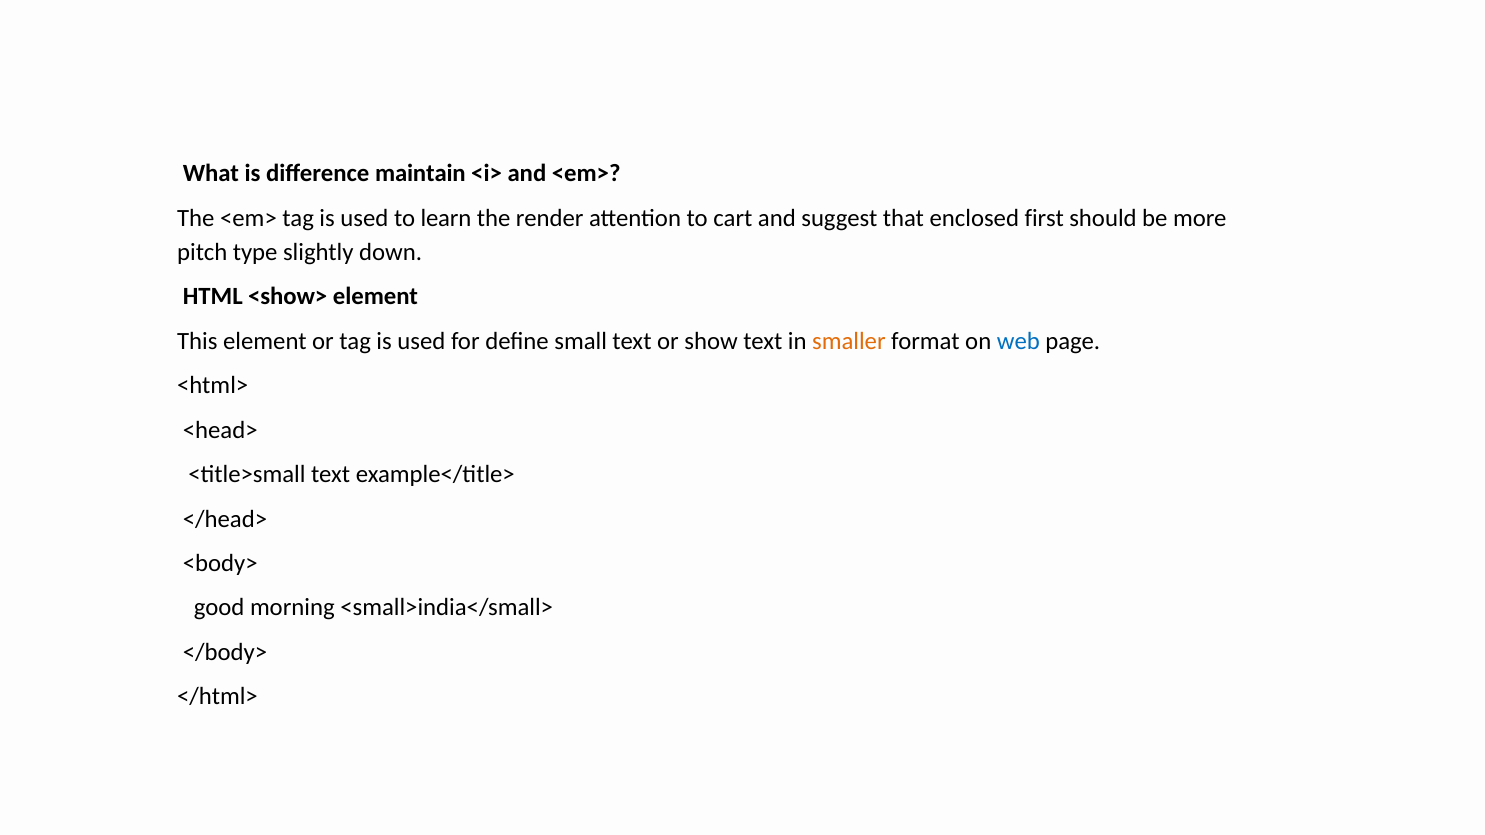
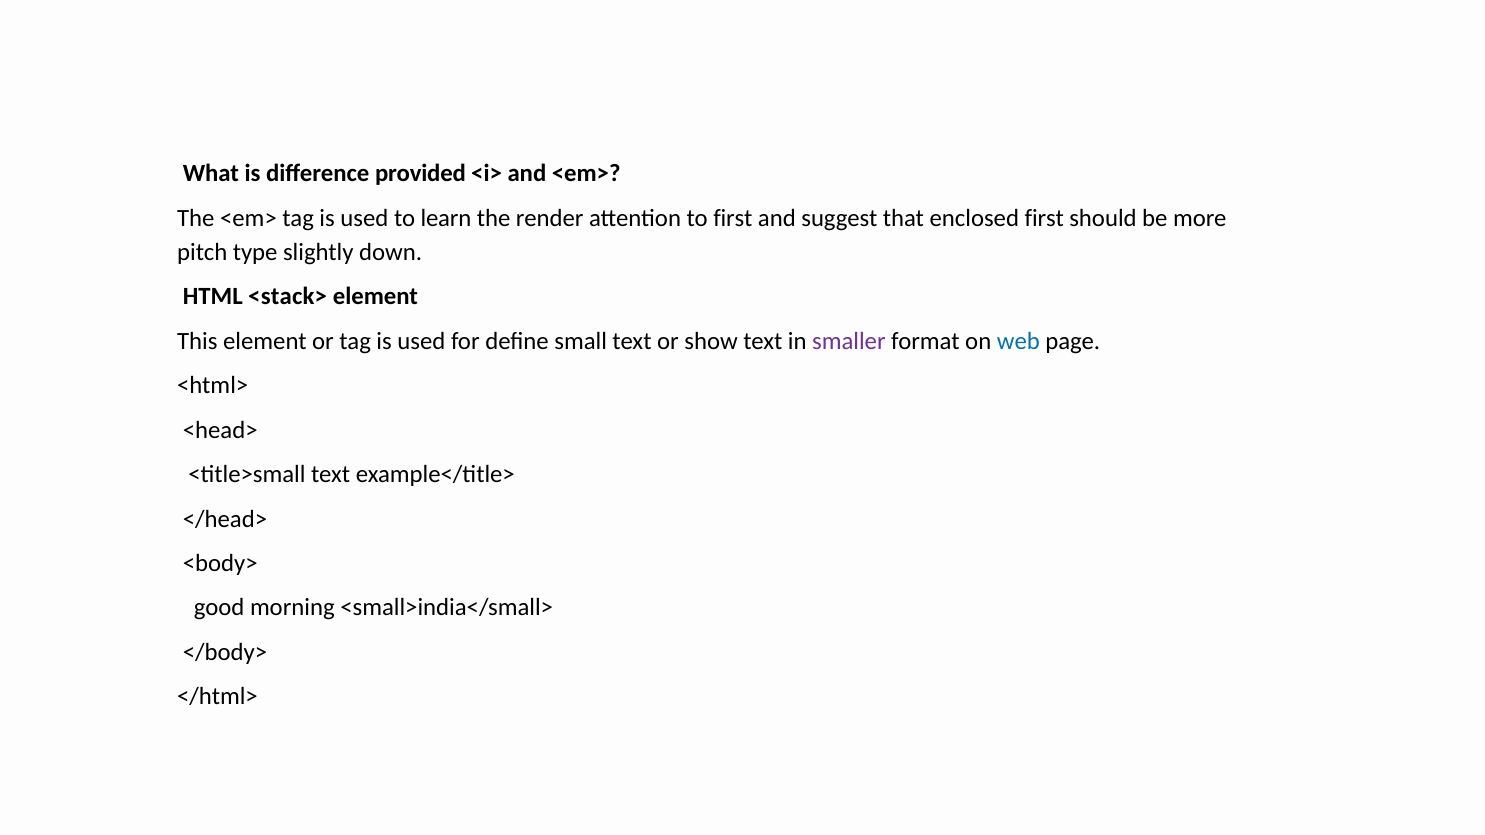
maintain: maintain -> provided
to cart: cart -> first
<show>: <show> -> <stack>
smaller colour: orange -> purple
